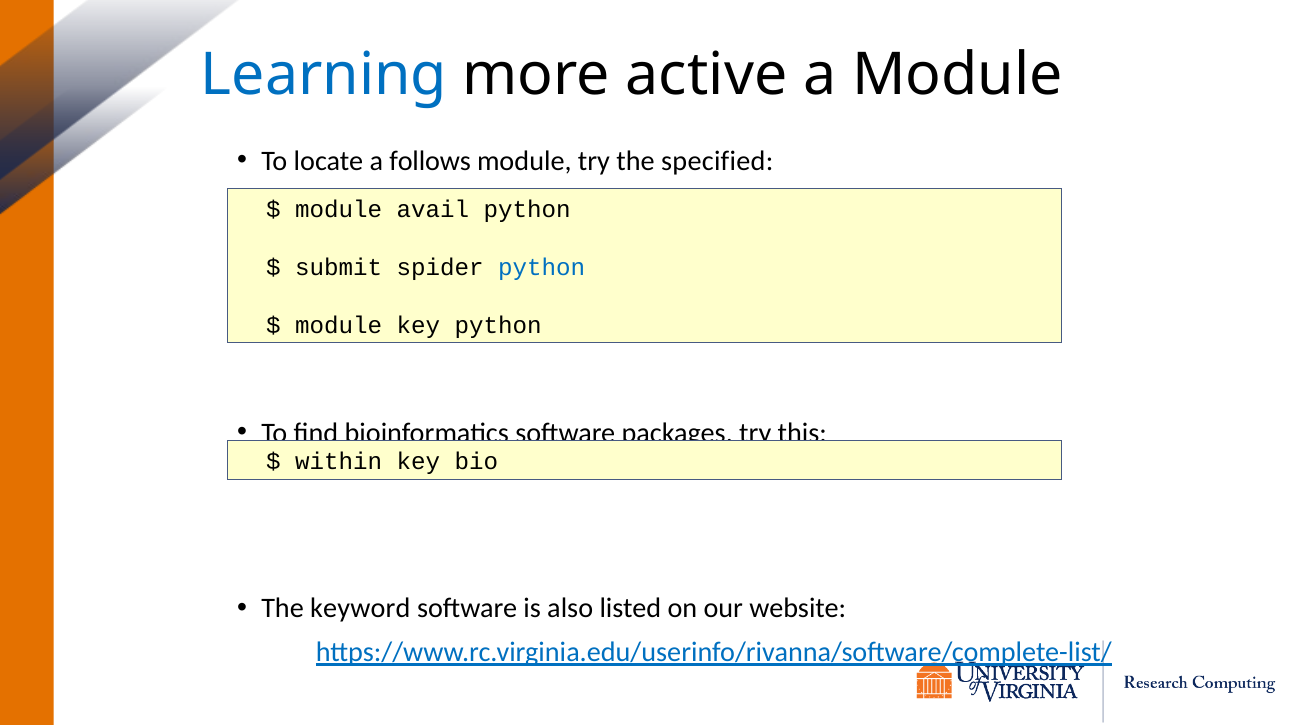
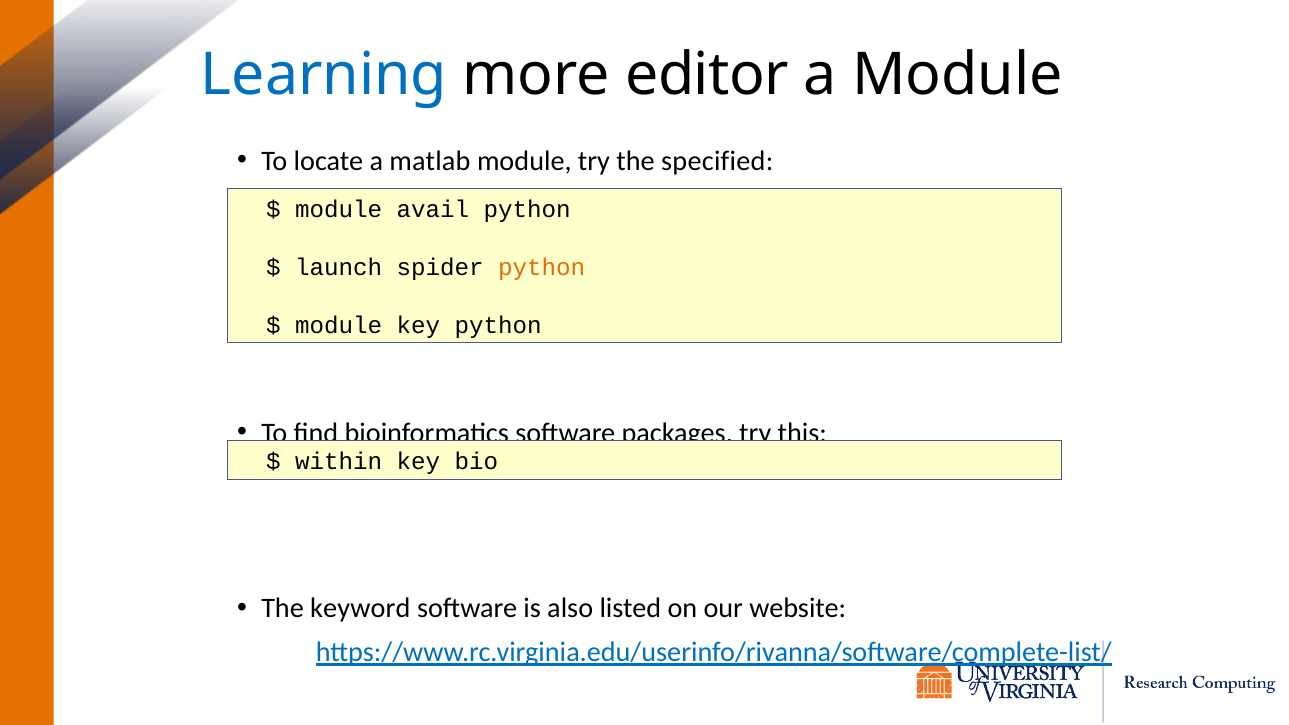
active: active -> editor
follows: follows -> matlab
submit: submit -> launch
python at (542, 267) colour: blue -> orange
